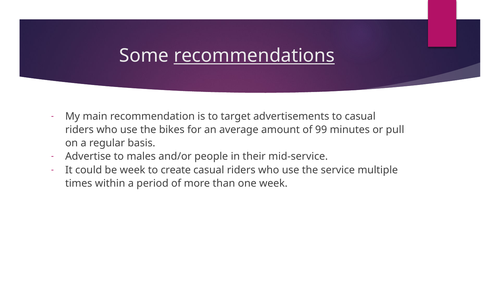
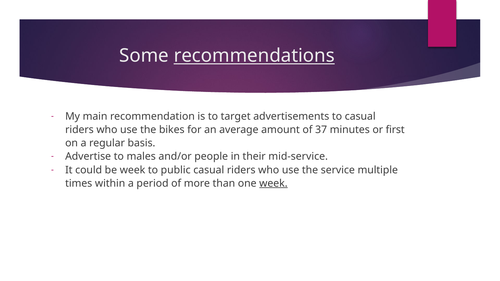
99: 99 -> 37
pull: pull -> first
create: create -> public
week at (273, 183) underline: none -> present
